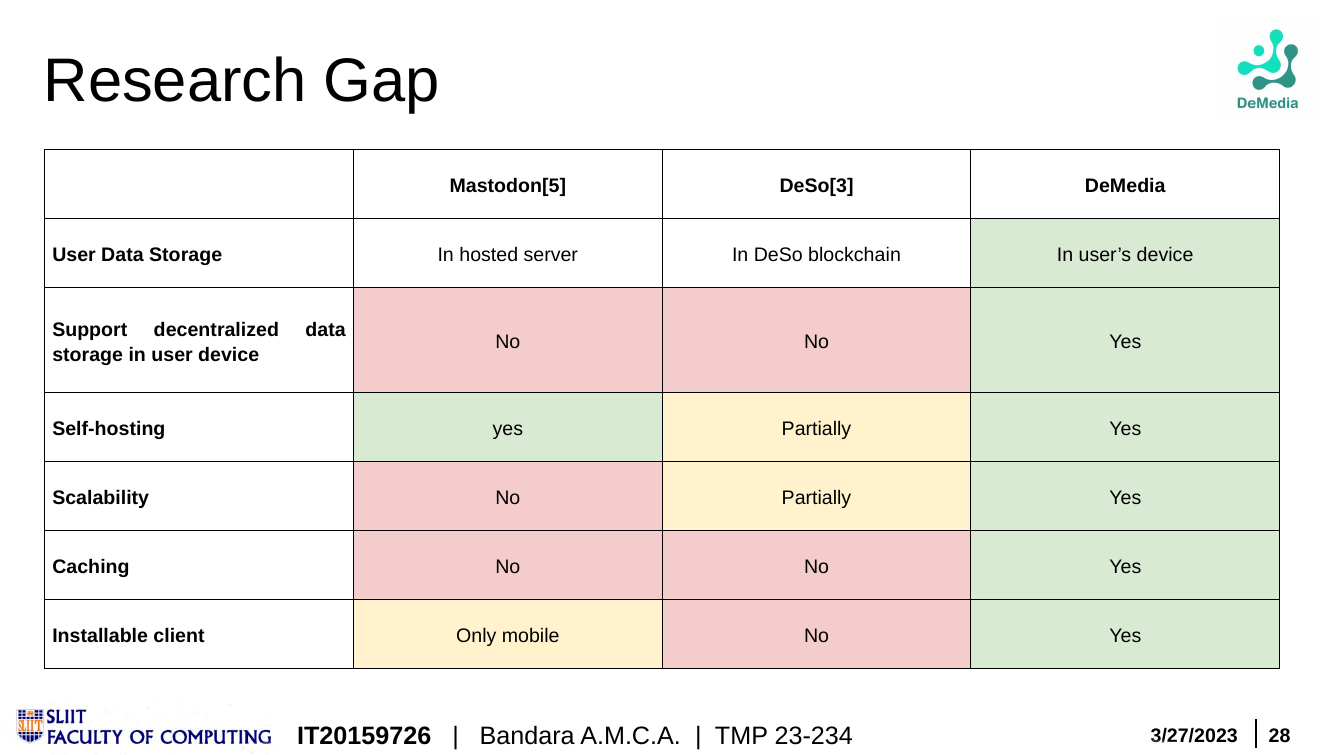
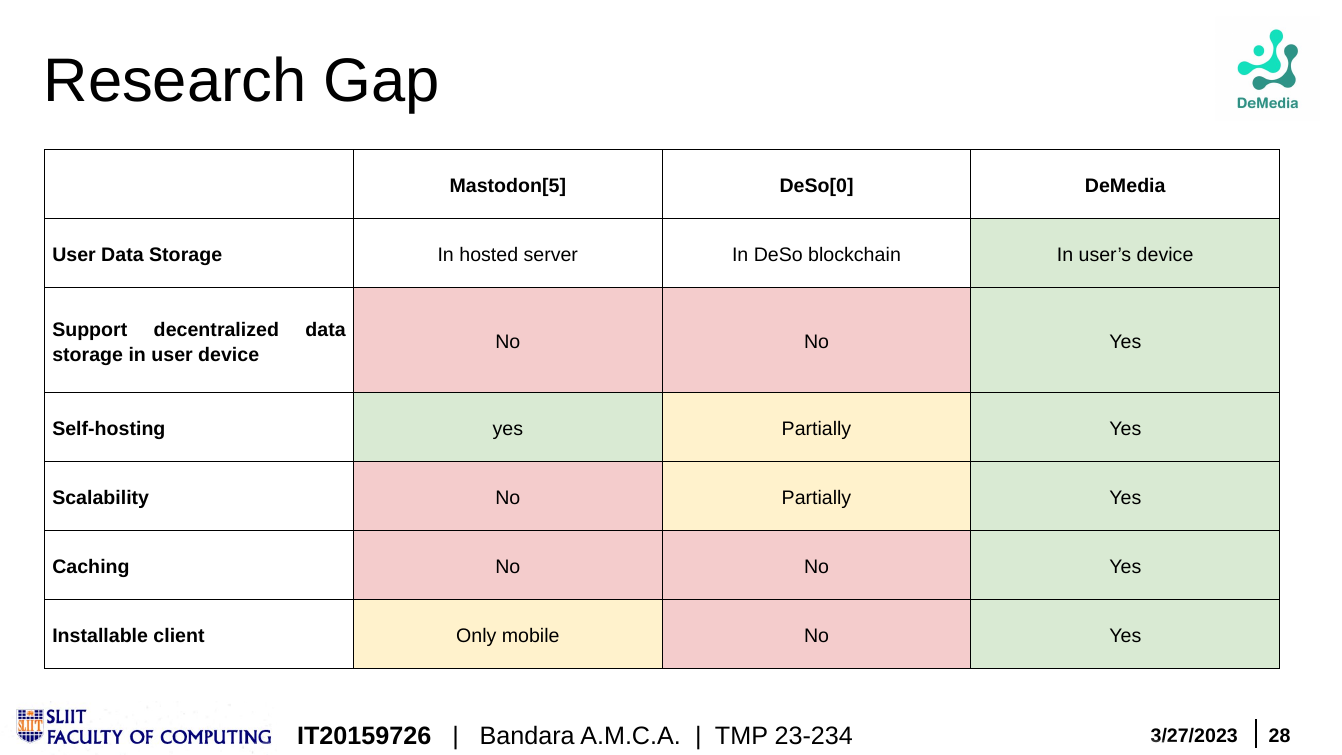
DeSo[3: DeSo[3 -> DeSo[0
